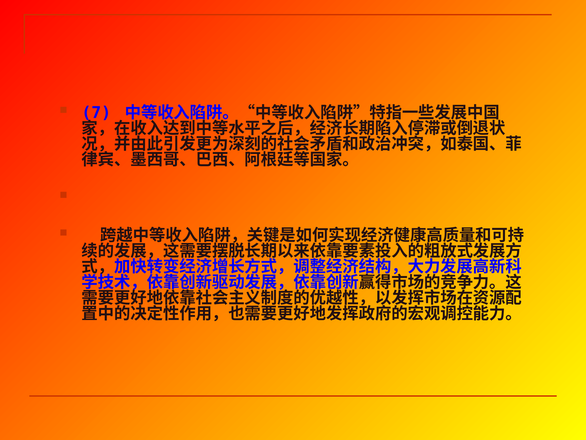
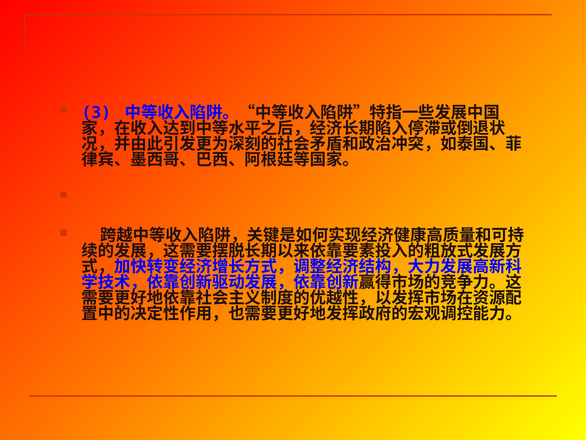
7: 7 -> 3
